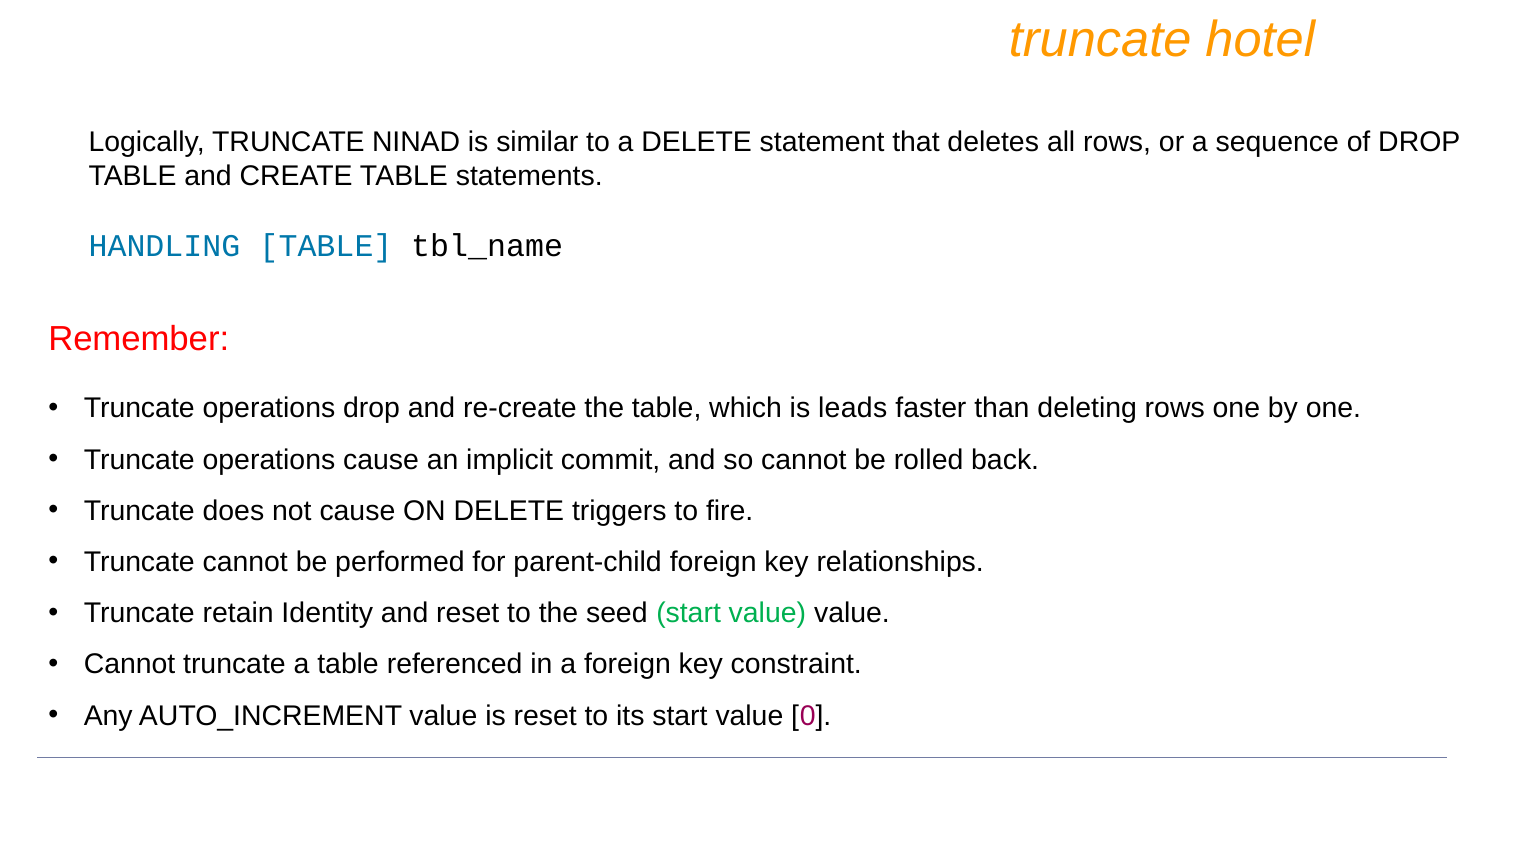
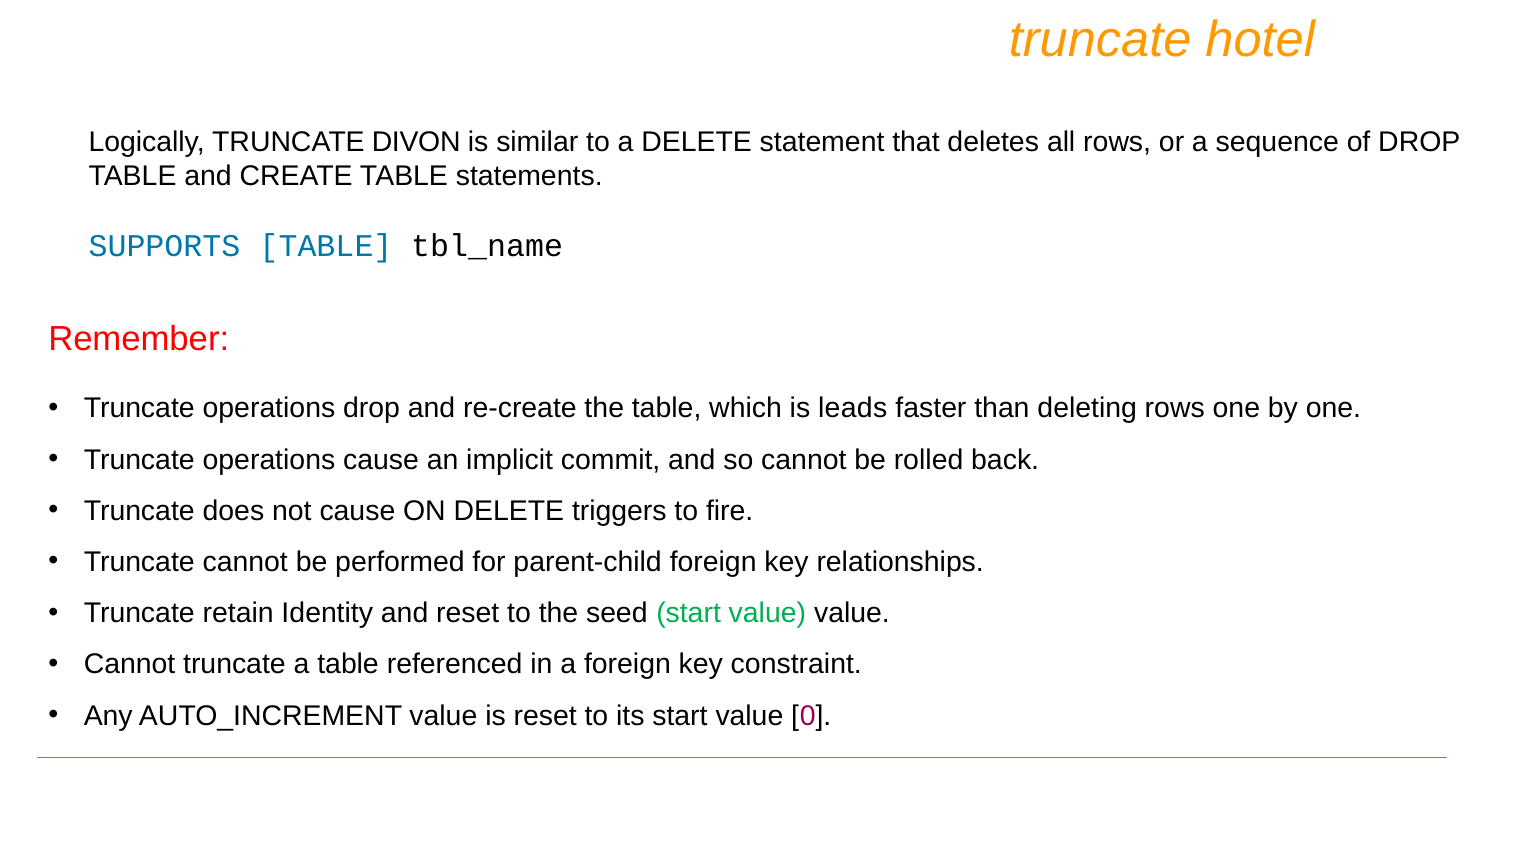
NINAD: NINAD -> DIVON
HANDLING: HANDLING -> SUPPORTS
